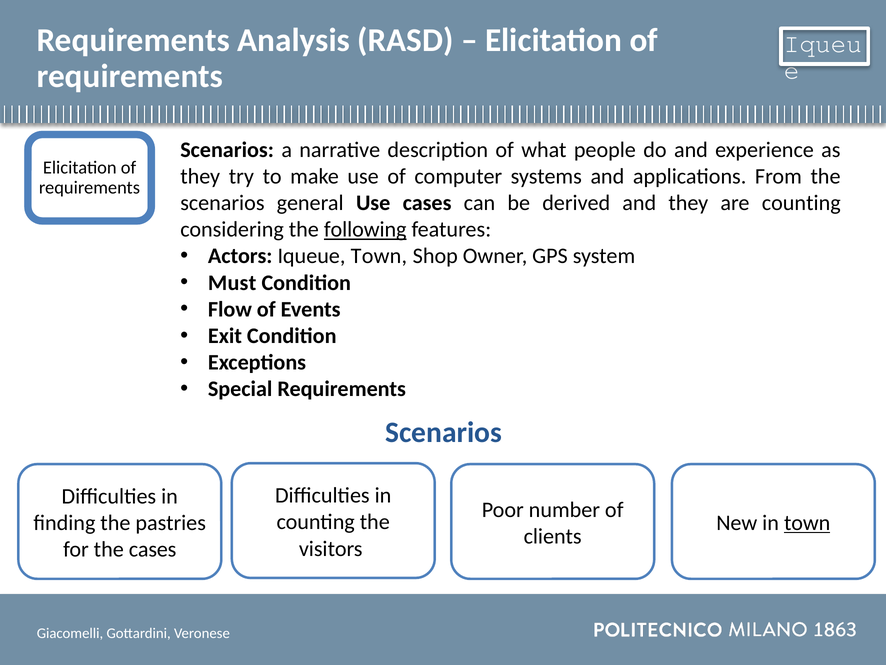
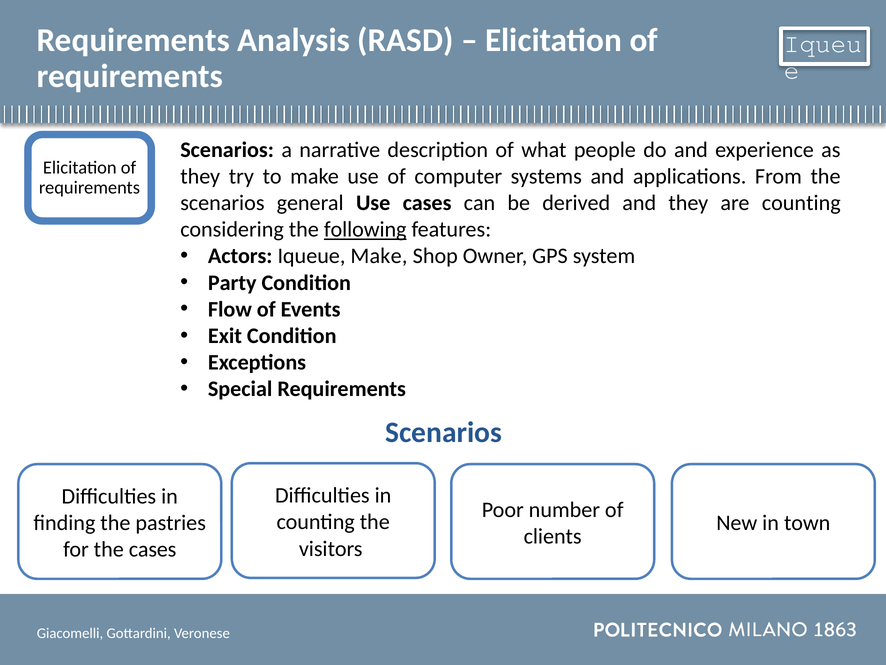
Iqueue Town: Town -> Make
Must: Must -> Party
town at (807, 523) underline: present -> none
